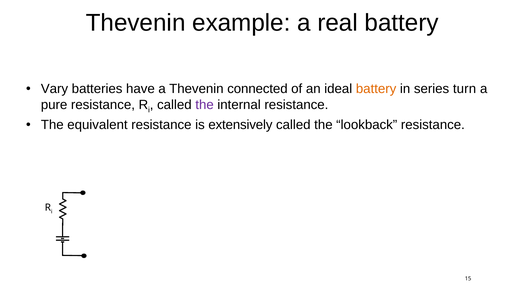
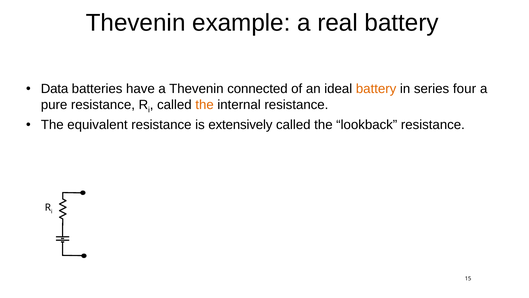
Vary: Vary -> Data
turn: turn -> four
the at (205, 105) colour: purple -> orange
